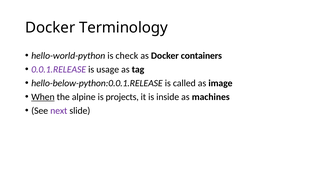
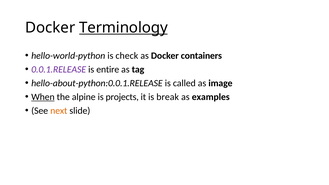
Terminology underline: none -> present
usage: usage -> entire
hello-below-python:0.0.1.RELEASE: hello-below-python:0.0.1.RELEASE -> hello-about-python:0.0.1.RELEASE
inside: inside -> break
machines: machines -> examples
next colour: purple -> orange
